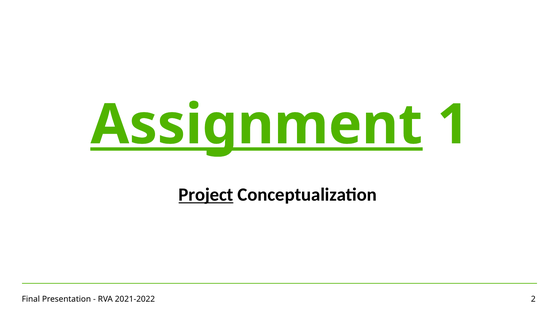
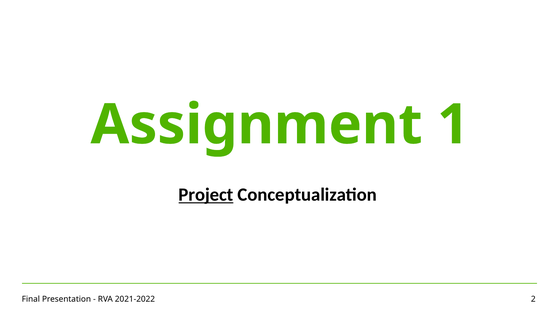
Assignment underline: present -> none
